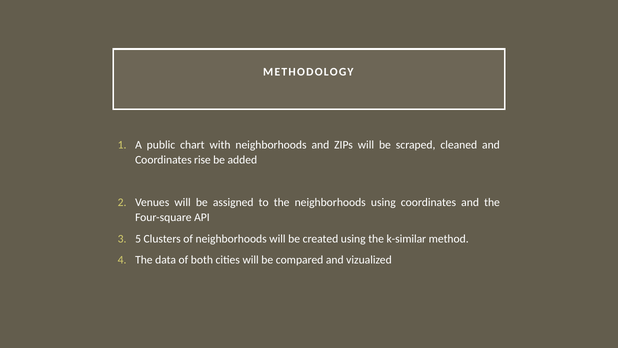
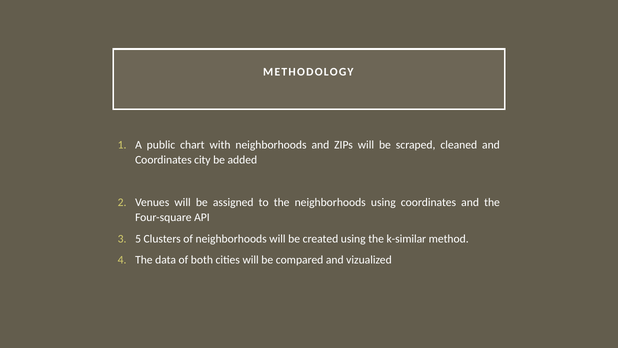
rise: rise -> city
